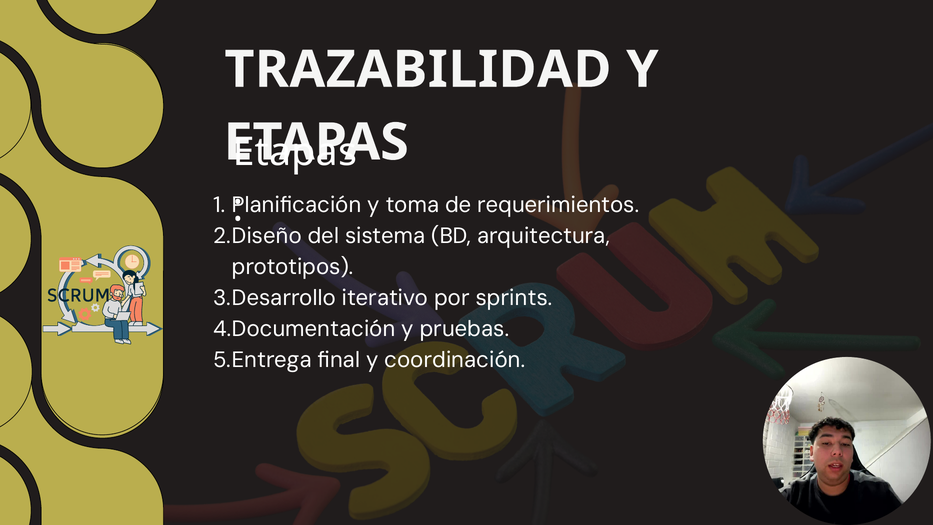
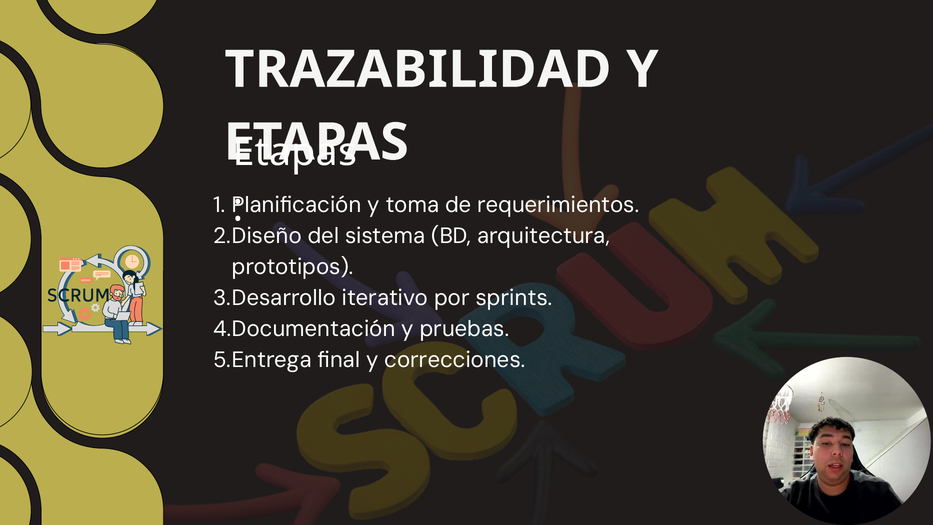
coordinación: coordinación -> correcciones
